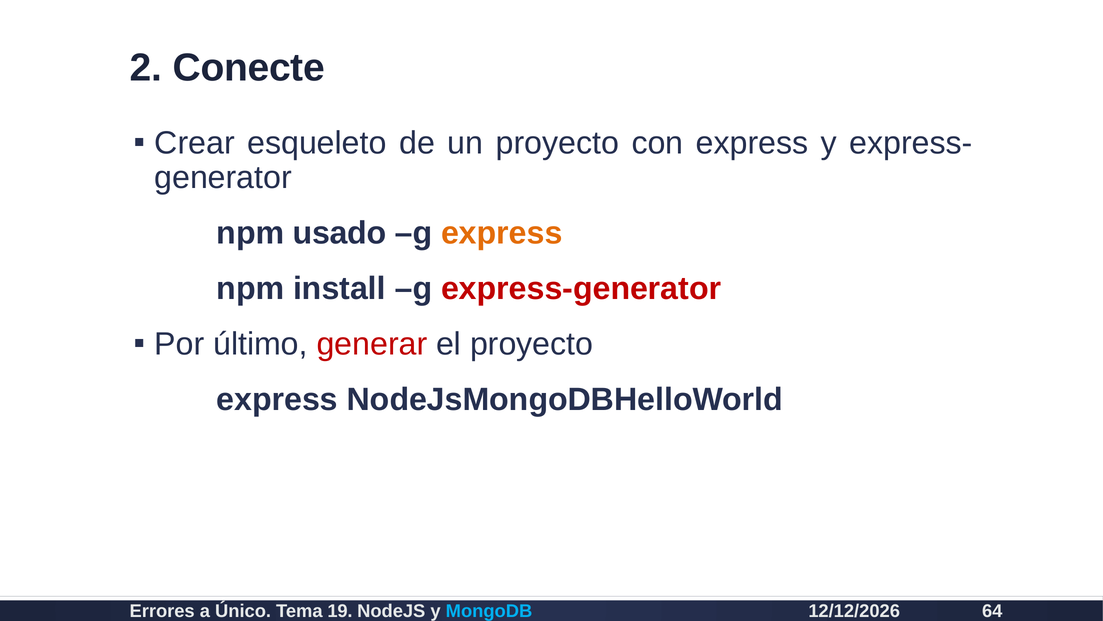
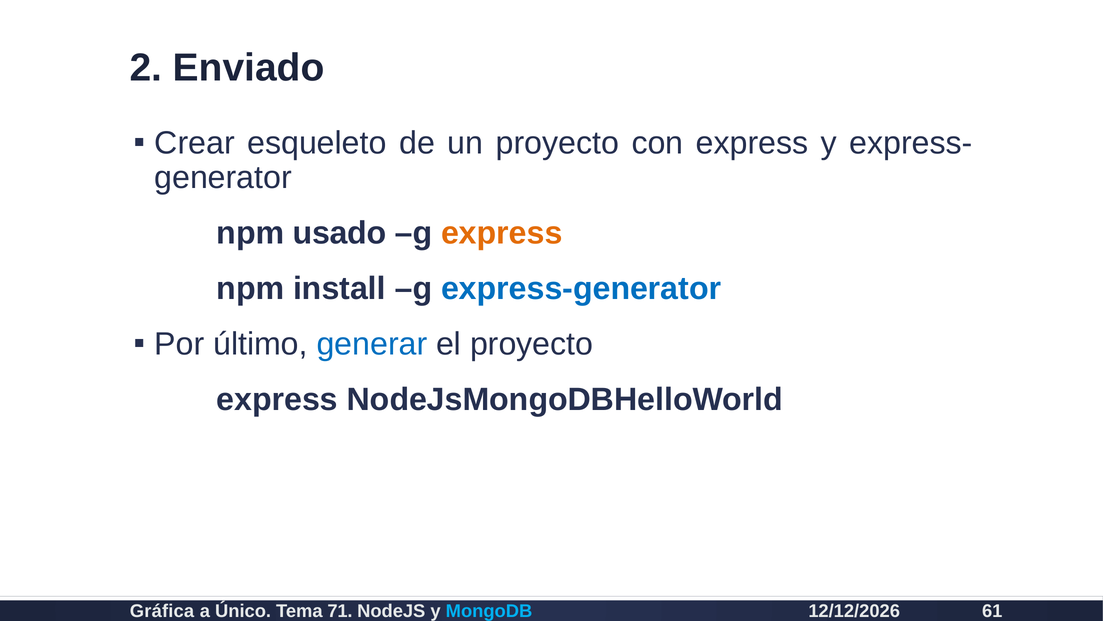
Conecte: Conecte -> Enviado
express-generator colour: red -> blue
generar colour: red -> blue
Errores: Errores -> Gráfica
19: 19 -> 71
64: 64 -> 61
